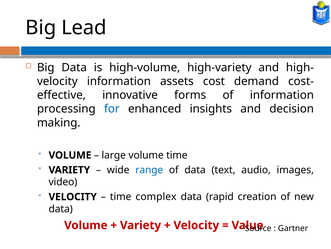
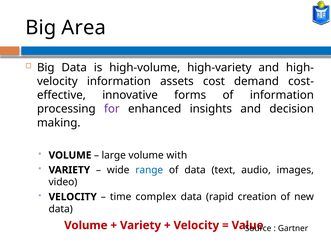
Lead: Lead -> Area
for colour: blue -> purple
volume time: time -> with
